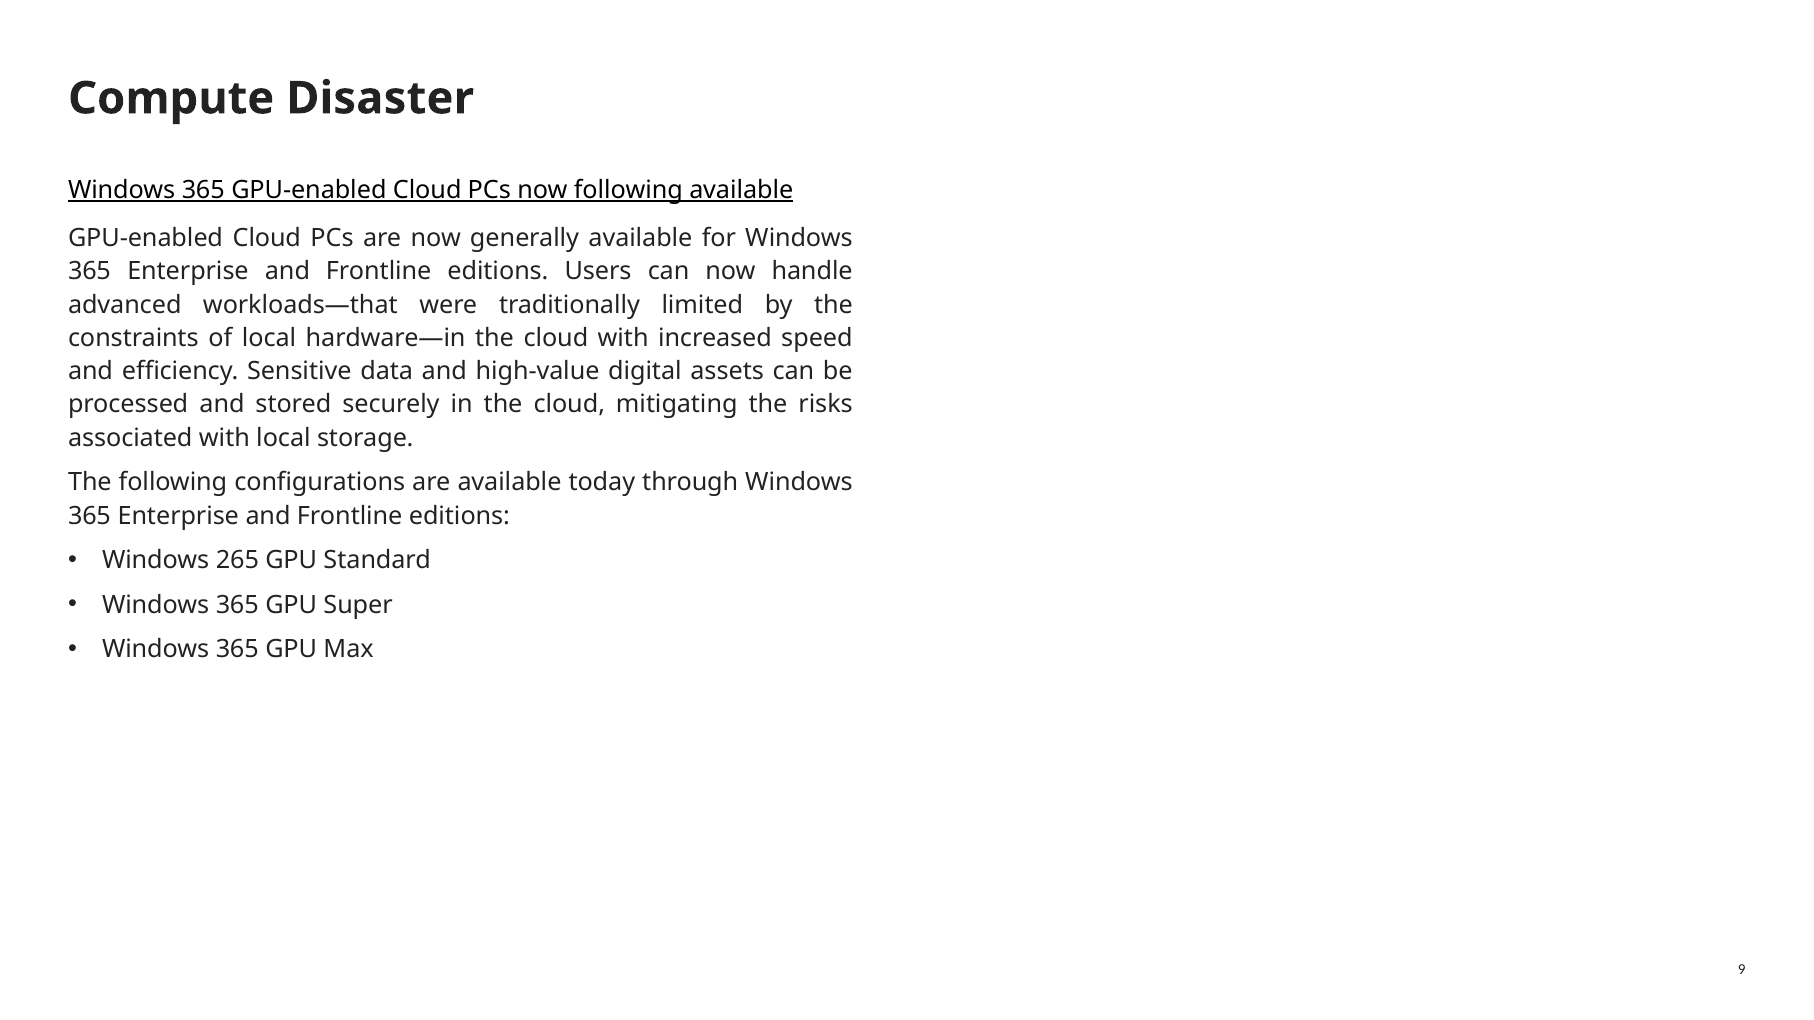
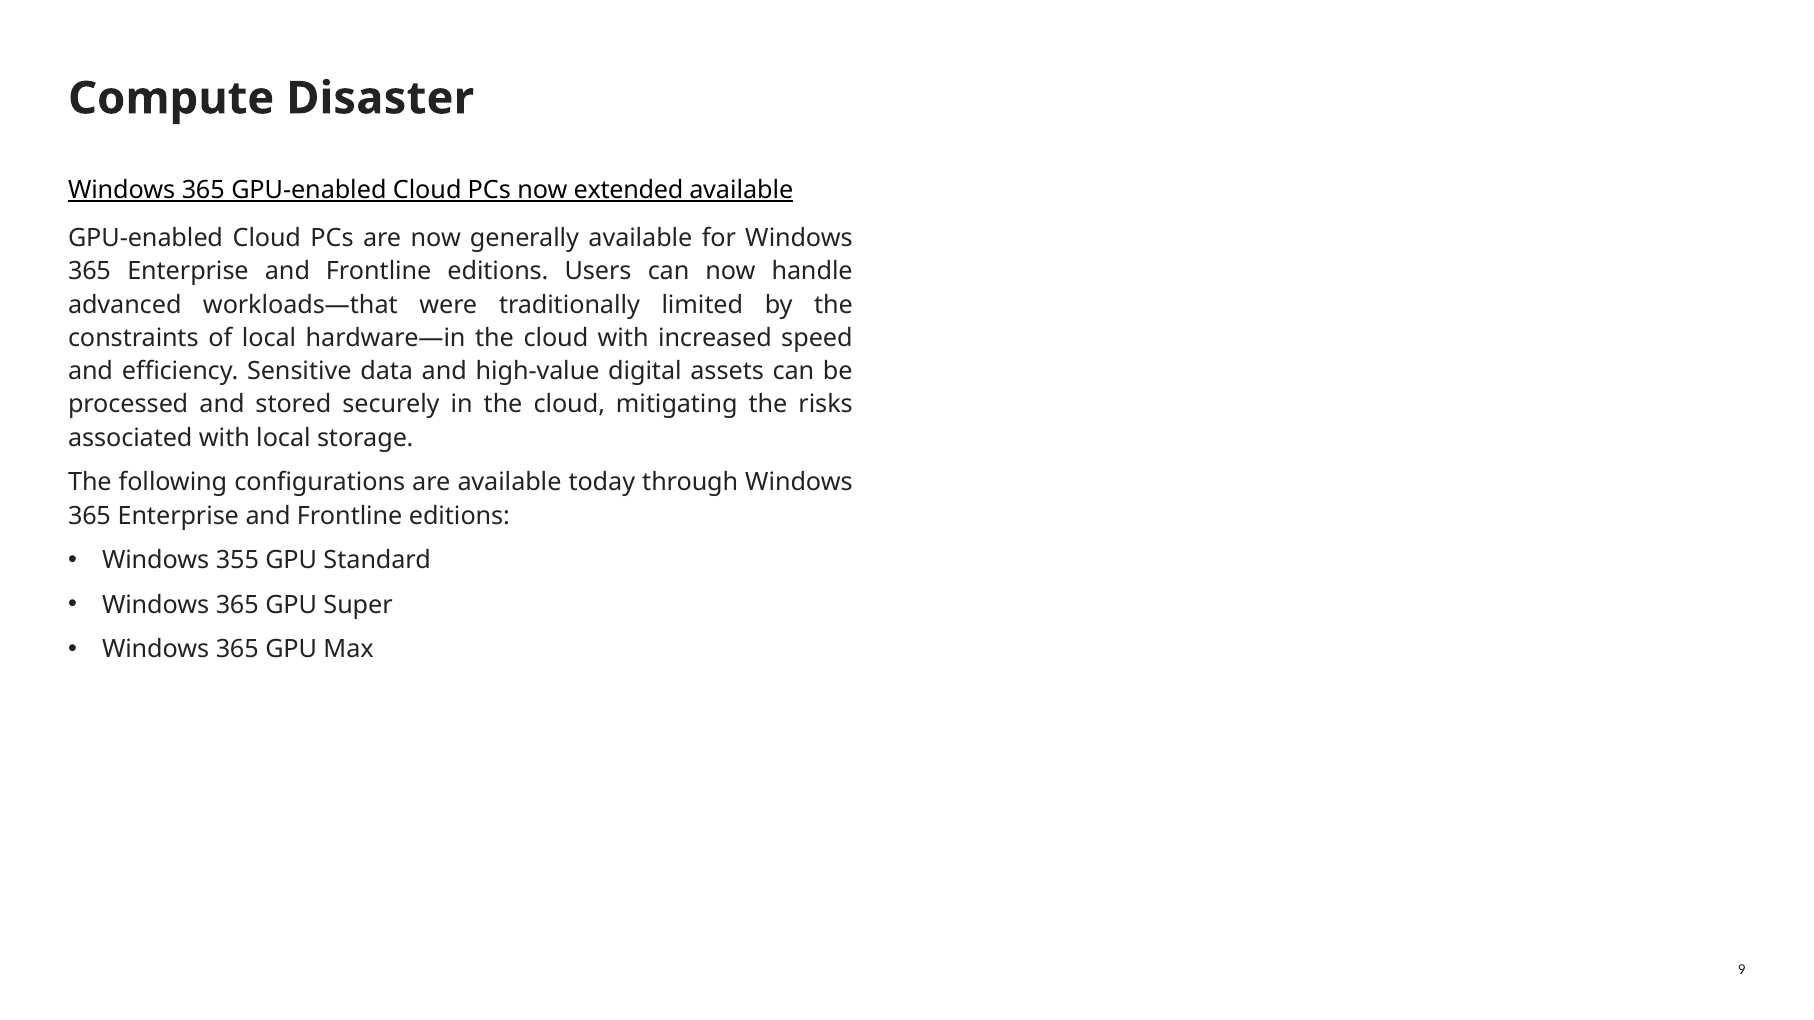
now following: following -> extended
265: 265 -> 355
